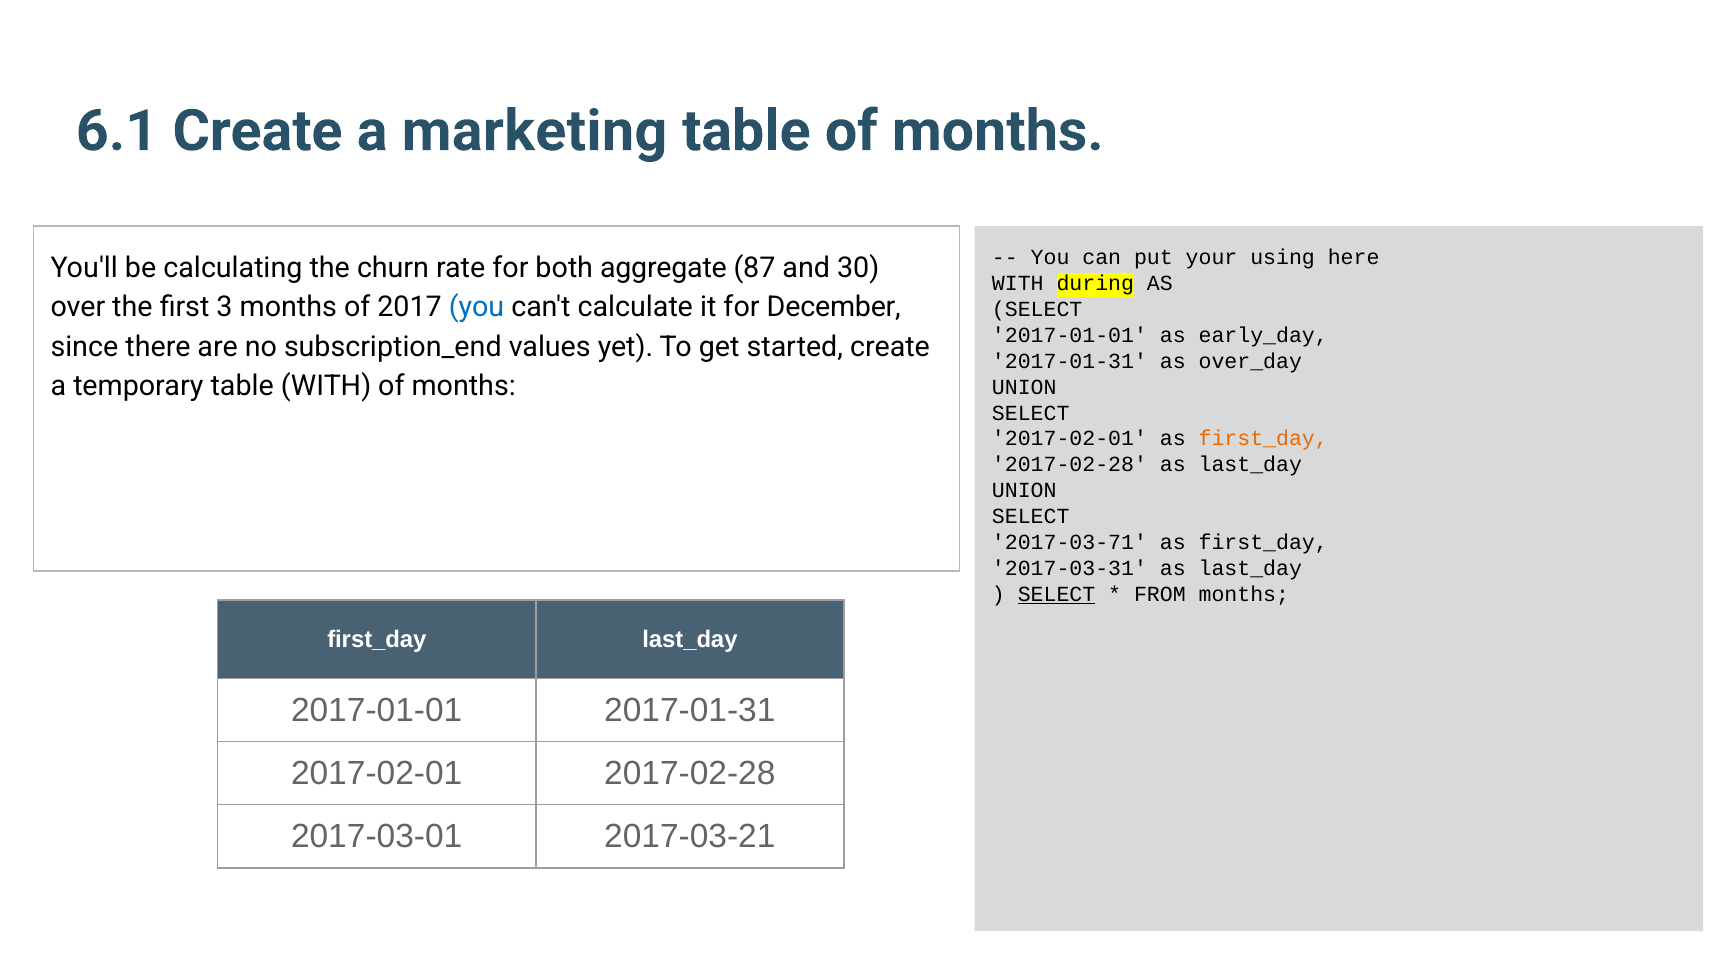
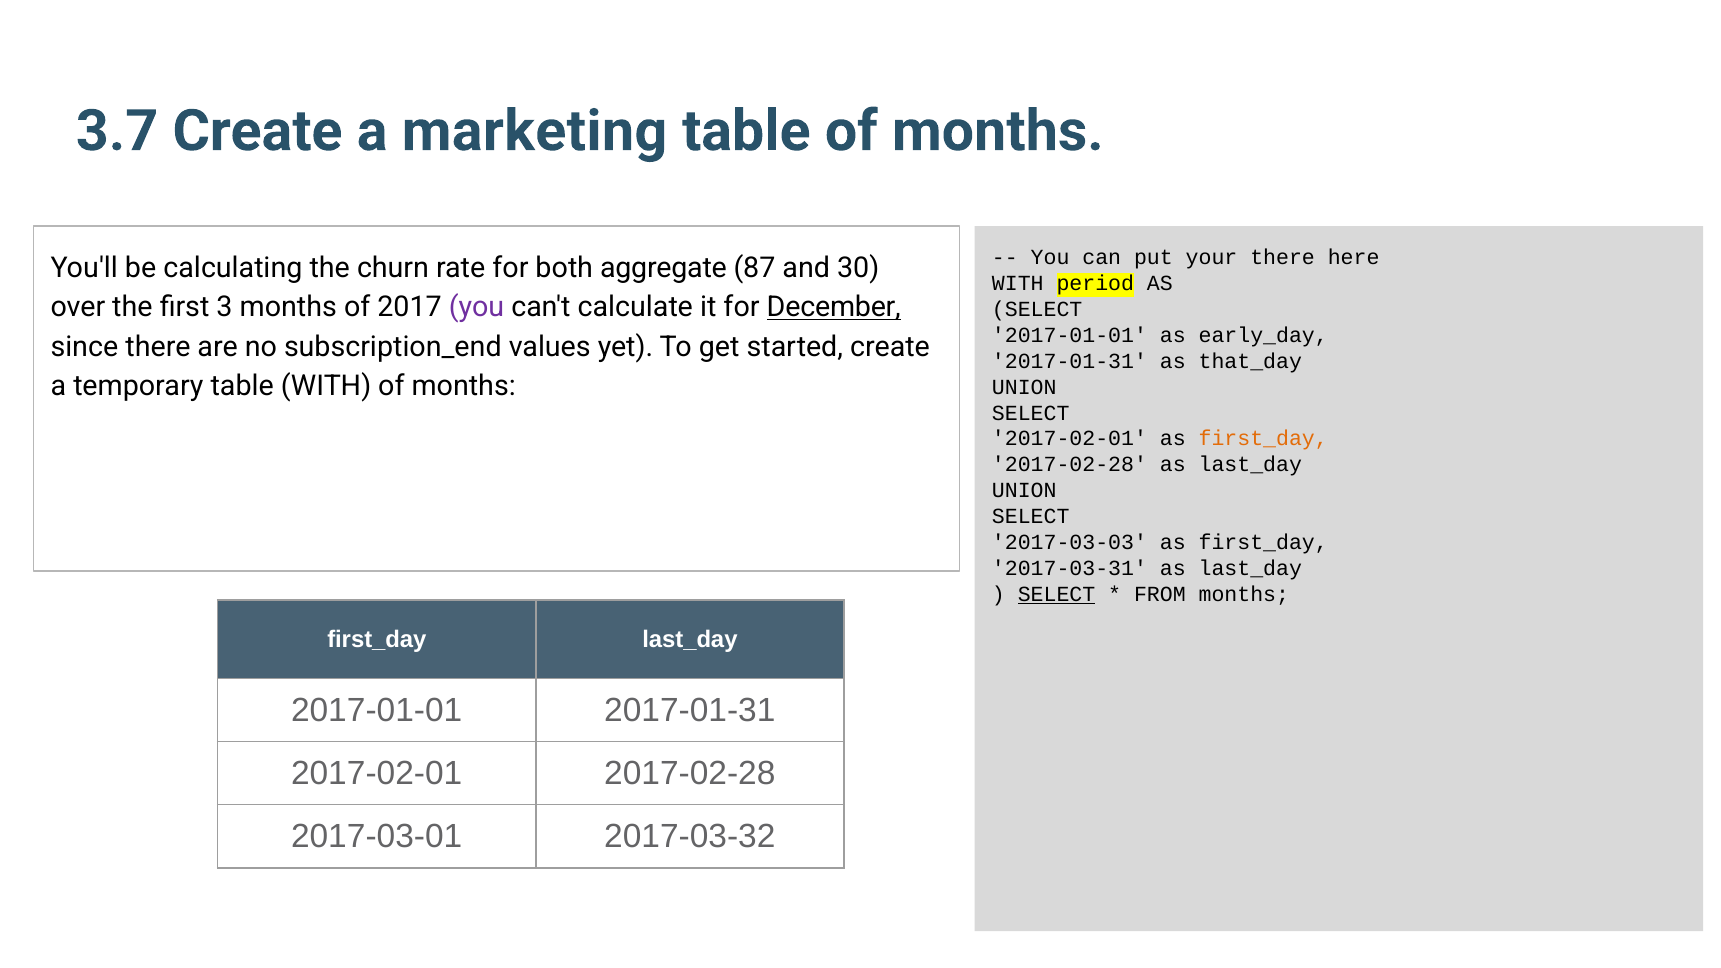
6.1: 6.1 -> 3.7
your using: using -> there
during: during -> period
you at (477, 307) colour: blue -> purple
December underline: none -> present
over_day: over_day -> that_day
2017-03-71: 2017-03-71 -> 2017-03-03
2017-03-21: 2017-03-21 -> 2017-03-32
